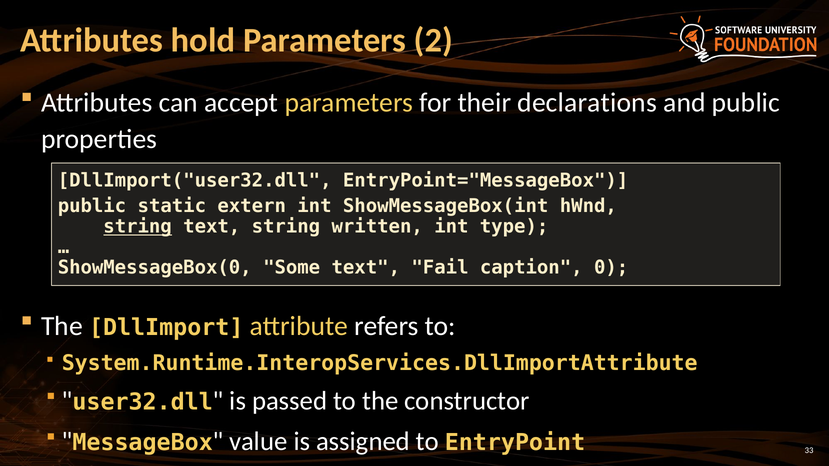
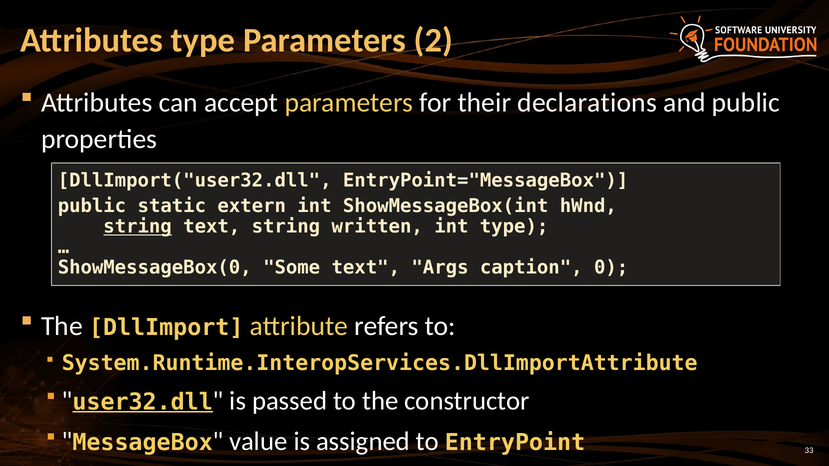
Attributes hold: hold -> type
Fail: Fail -> Args
user32.dll underline: none -> present
